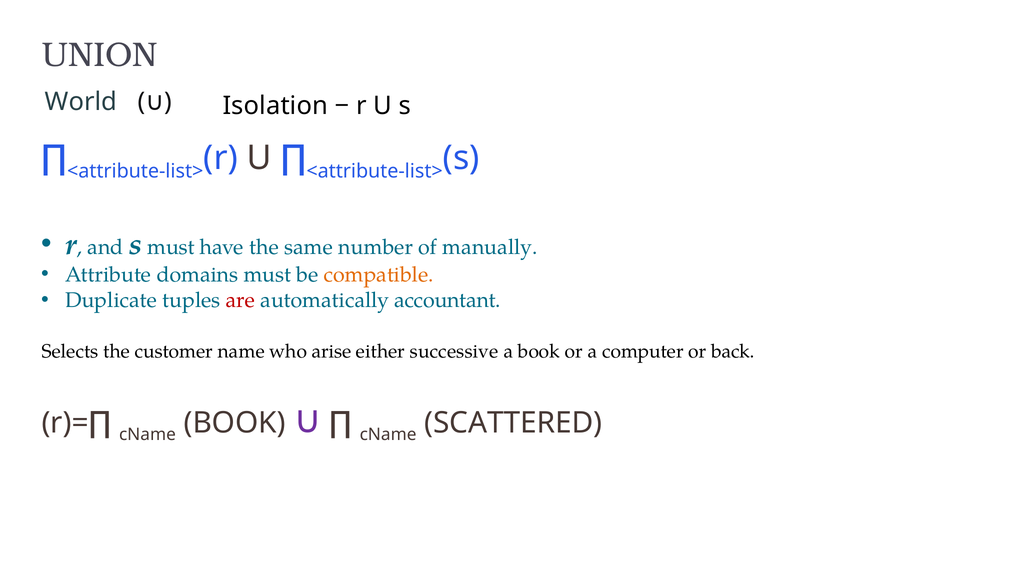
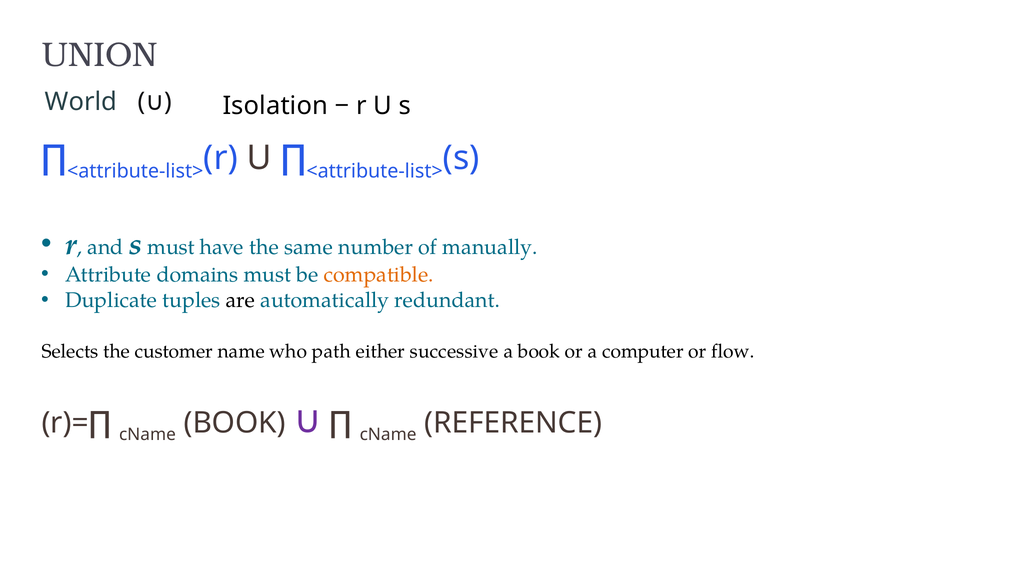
are colour: red -> black
accountant: accountant -> redundant
arise: arise -> path
back: back -> flow
SCATTERED: SCATTERED -> REFERENCE
